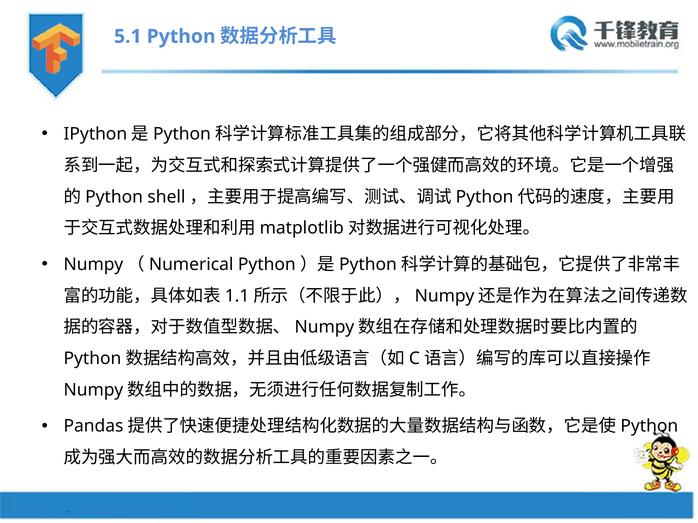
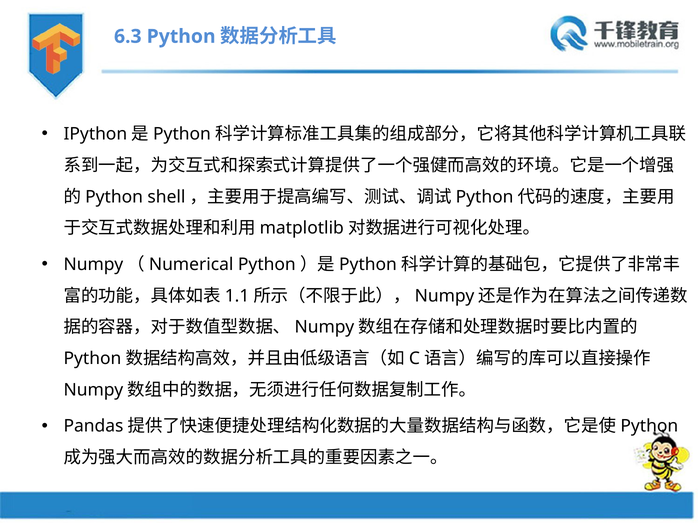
5.1: 5.1 -> 6.3
